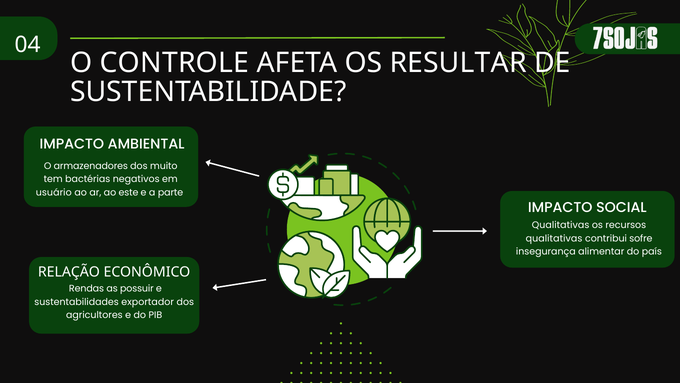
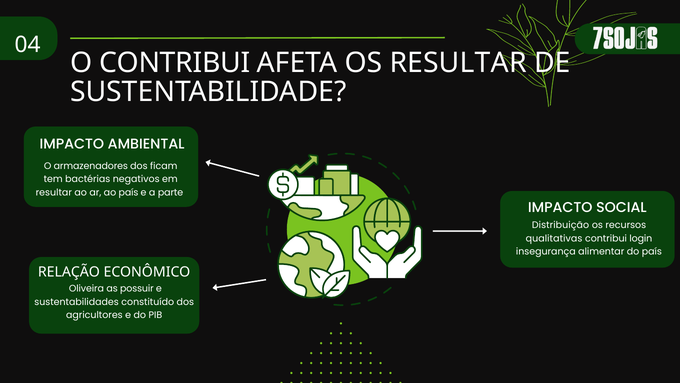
O CONTROLE: CONTROLE -> CONTRIBUI
muito: muito -> ficam
usuário at (54, 192): usuário -> resultar
ao este: este -> país
Qualitativas at (561, 225): Qualitativas -> Distribuição
sofre: sofre -> login
Rendas: Rendas -> Oliveira
exportador: exportador -> constituído
